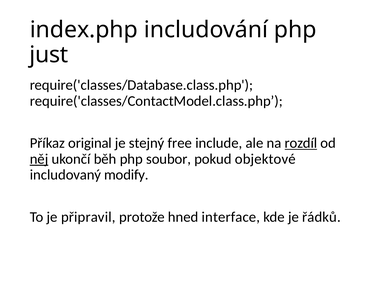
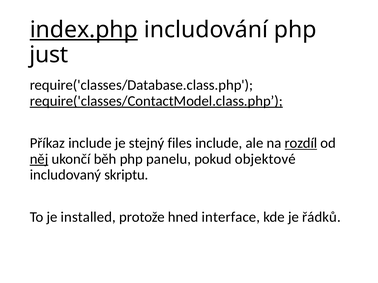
index.php underline: none -> present
require('classes/ContactModel.class.php underline: none -> present
Příkaz original: original -> include
free: free -> files
soubor: soubor -> panelu
modify: modify -> skriptu
připravil: připravil -> installed
